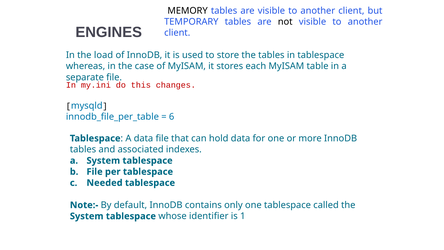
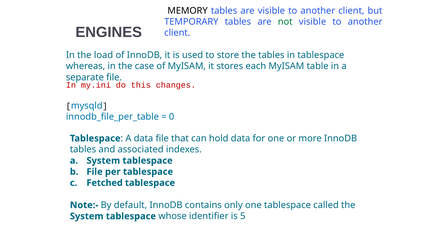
not colour: black -> green
6: 6 -> 0
Needed: Needed -> Fetched
1: 1 -> 5
